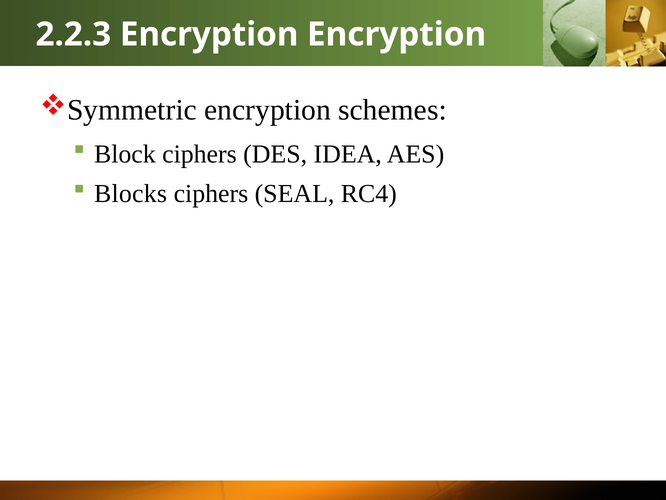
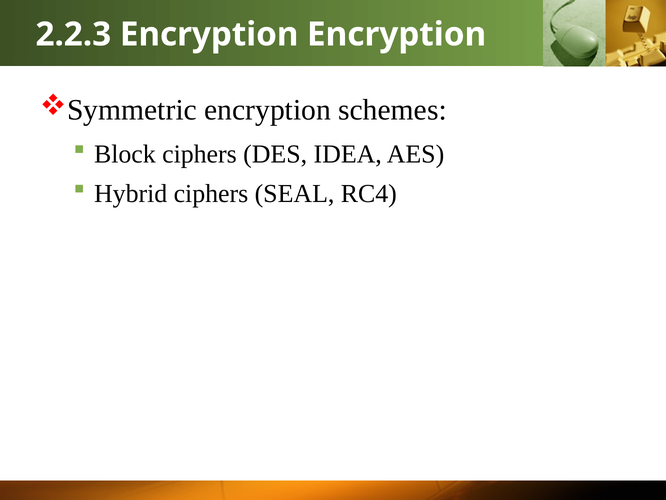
Blocks: Blocks -> Hybrid
